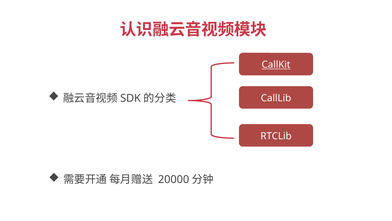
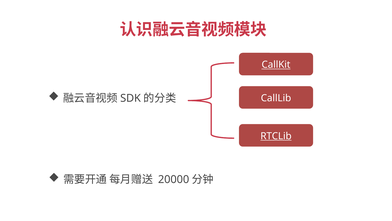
RTCLib underline: none -> present
